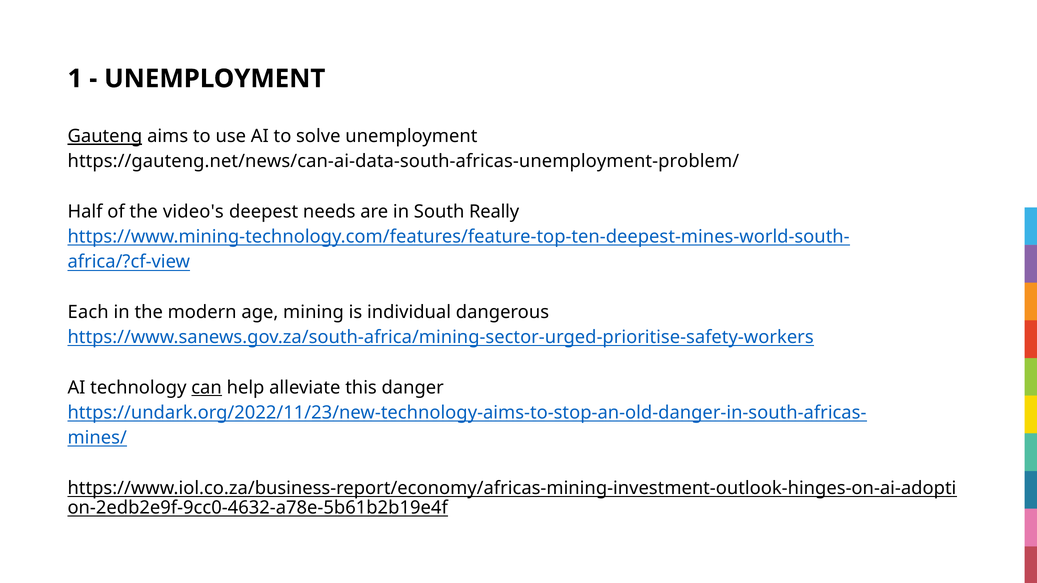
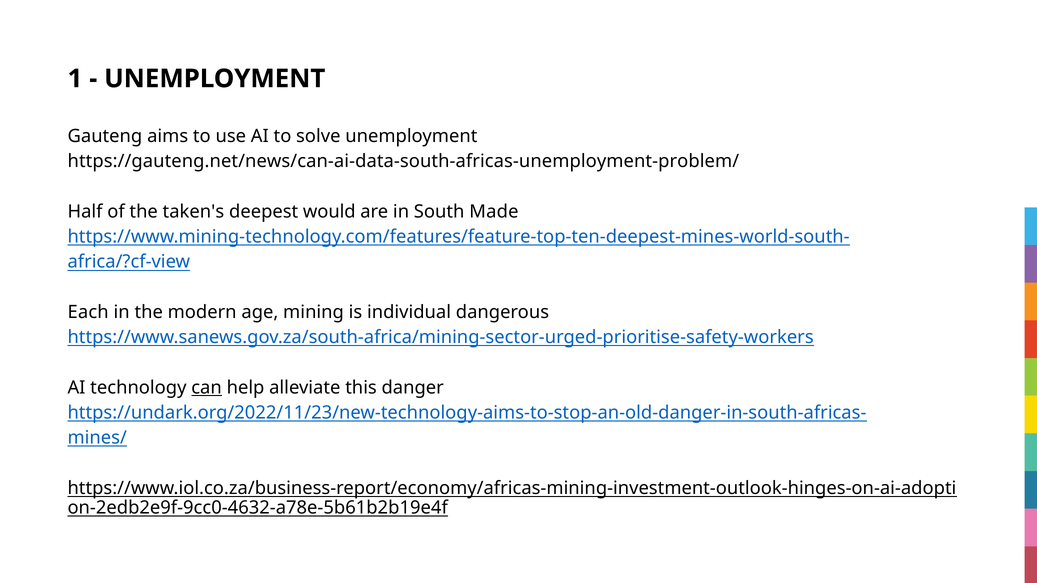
Gauteng underline: present -> none
video's: video's -> taken's
needs: needs -> would
Really: Really -> Made
